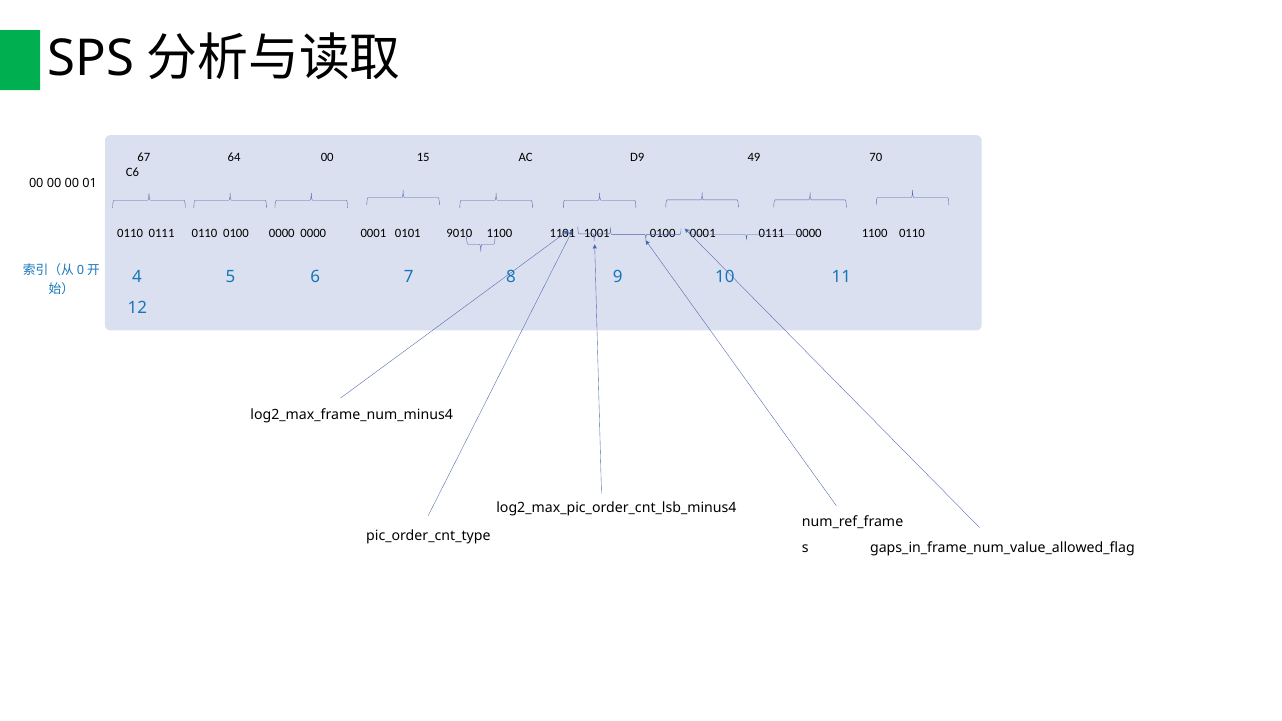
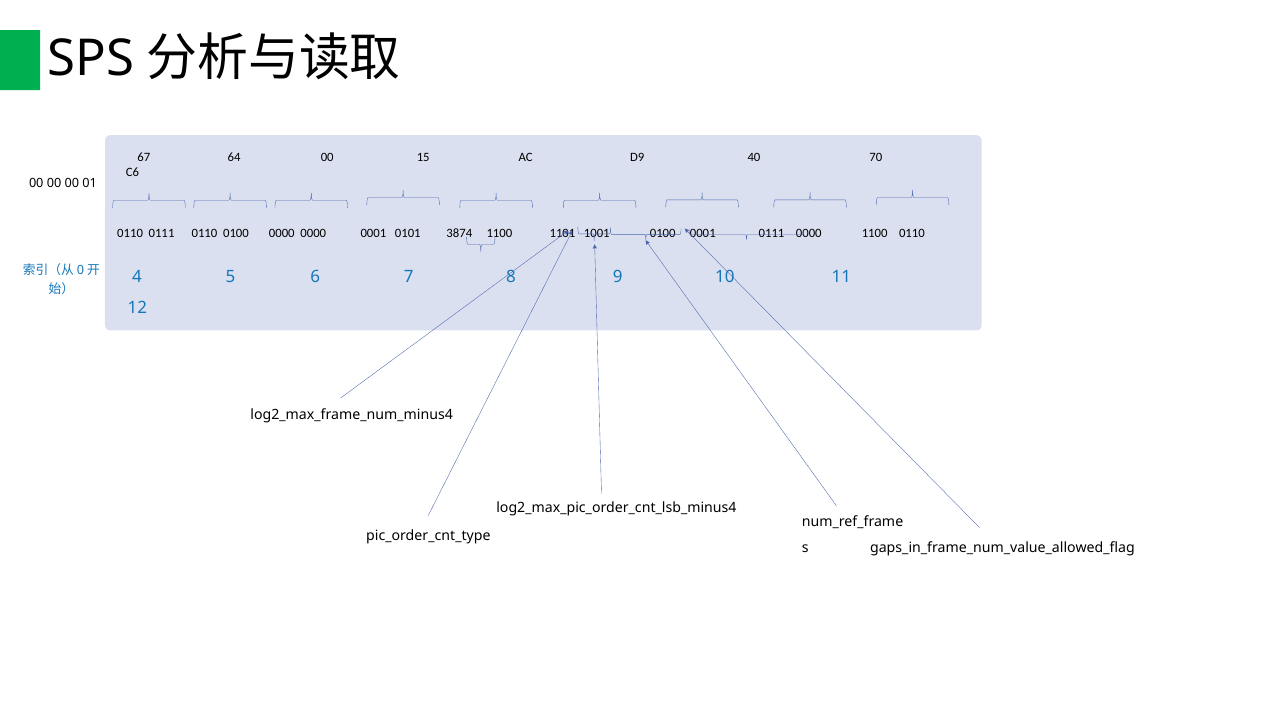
49: 49 -> 40
9010: 9010 -> 3874
